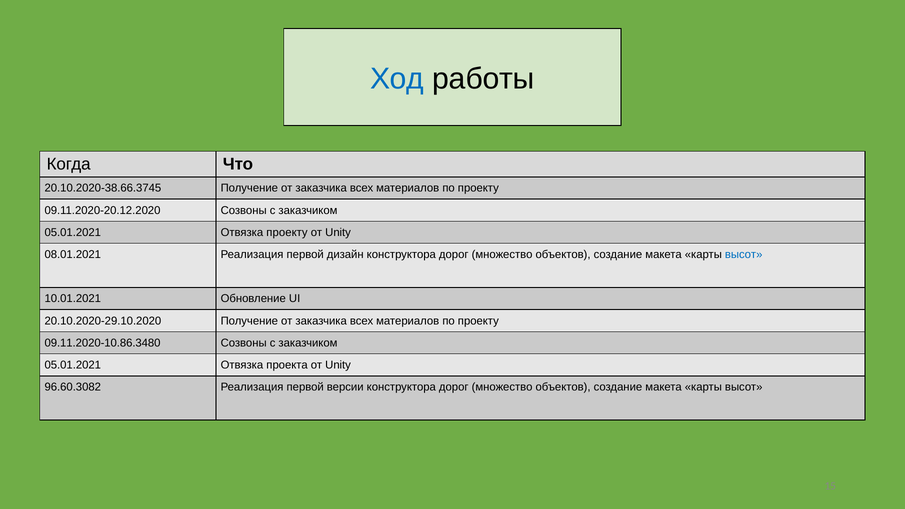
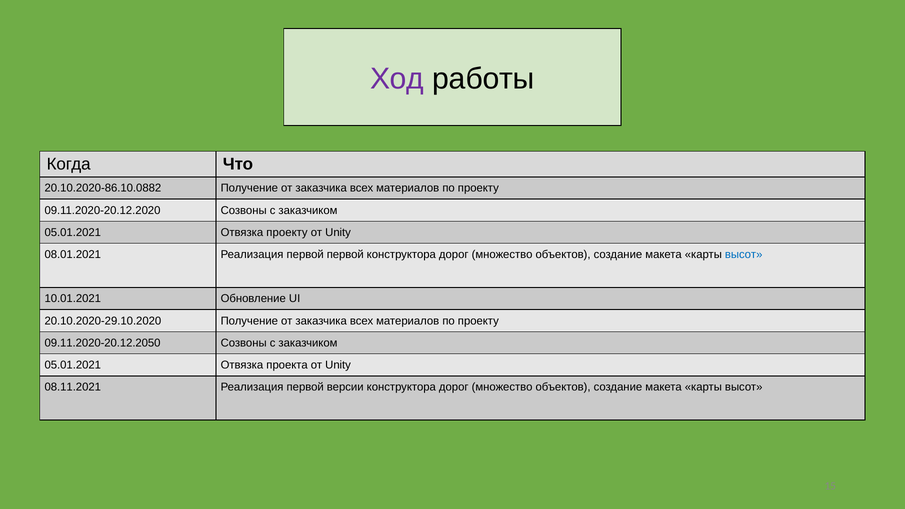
Ход colour: blue -> purple
20.10.2020-38.66.3745: 20.10.2020-38.66.3745 -> 20.10.2020-86.10.0882
первой дизайн: дизайн -> первой
09.11.2020-10.86.3480: 09.11.2020-10.86.3480 -> 09.11.2020-20.12.2050
96.60.3082: 96.60.3082 -> 08.11.2021
